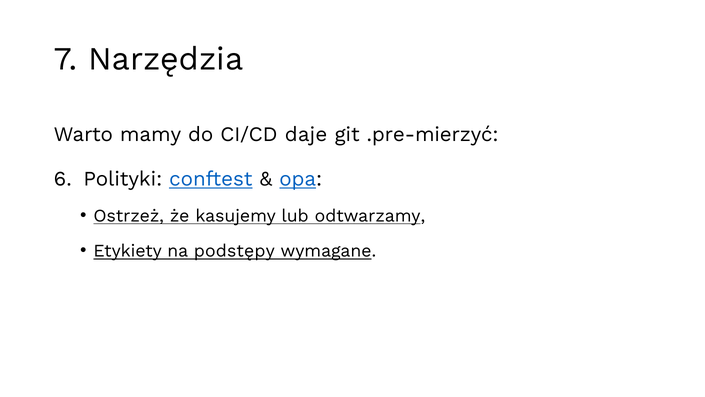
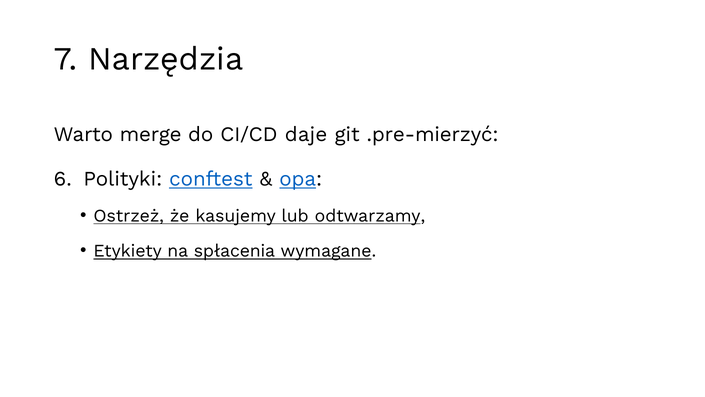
mamy: mamy -> merge
podstępy: podstępy -> spłacenia
